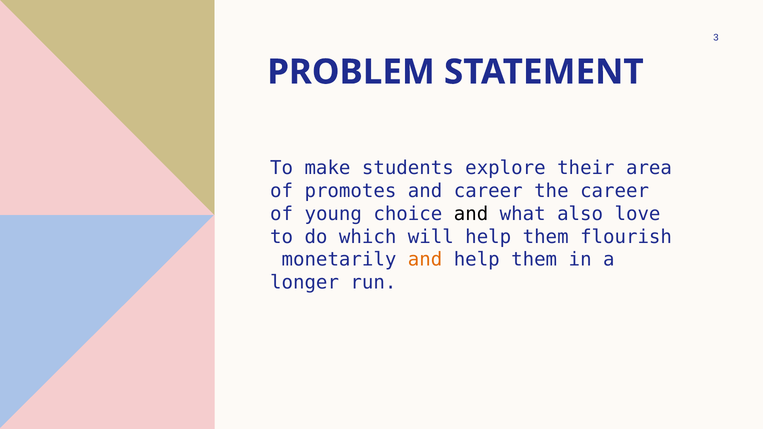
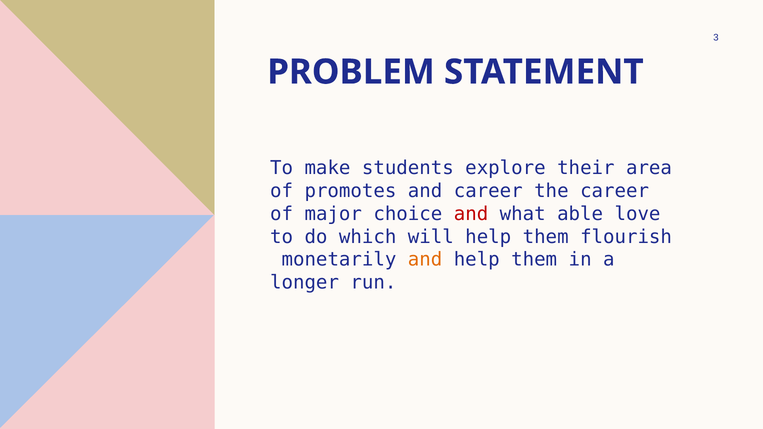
young: young -> major
and at (471, 214) colour: black -> red
also: also -> able
